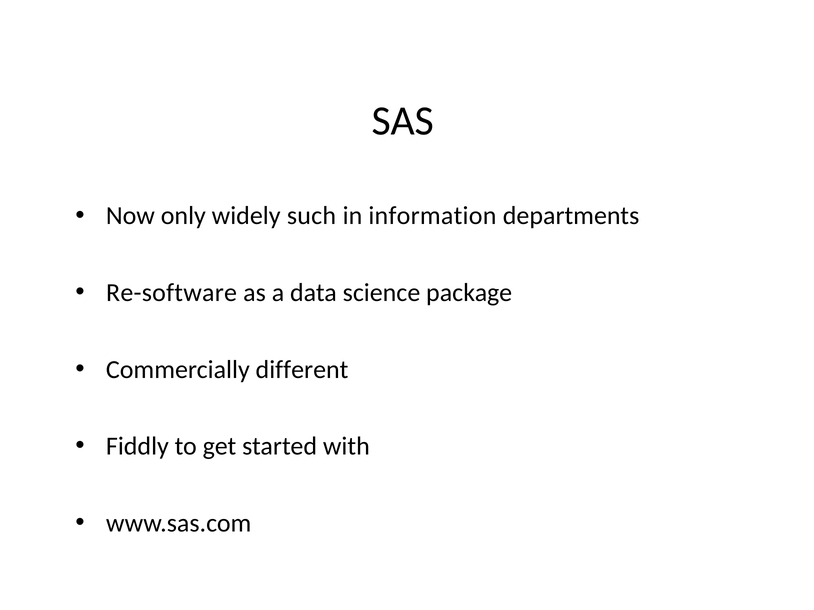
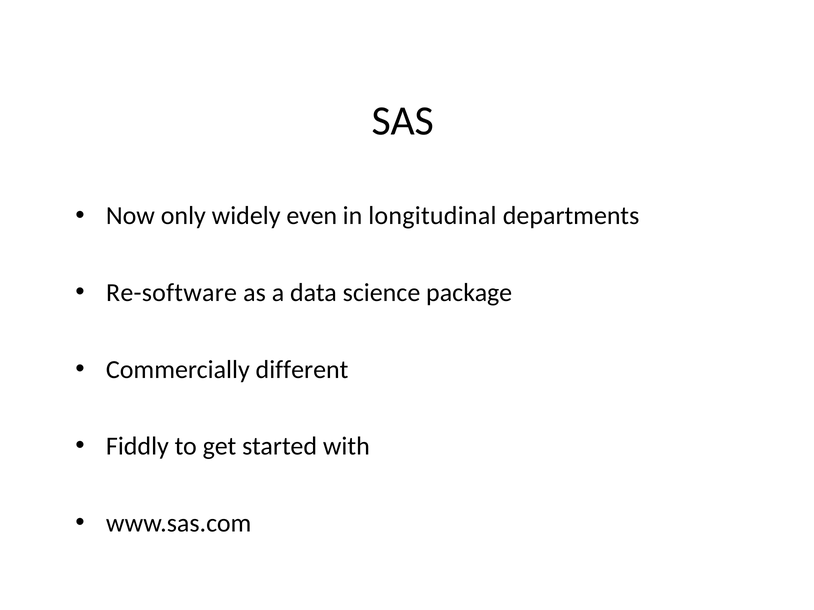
such: such -> even
information: information -> longitudinal
